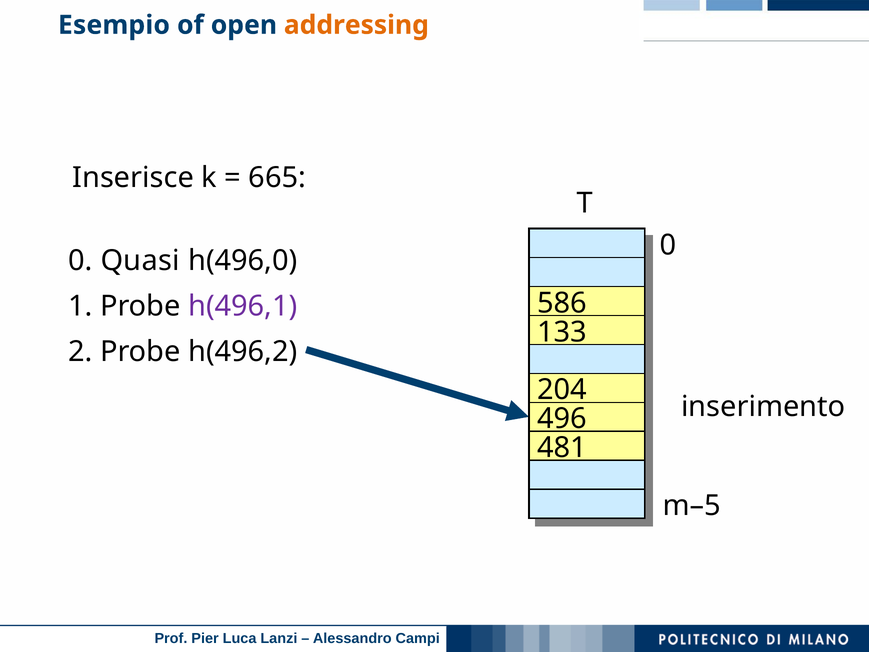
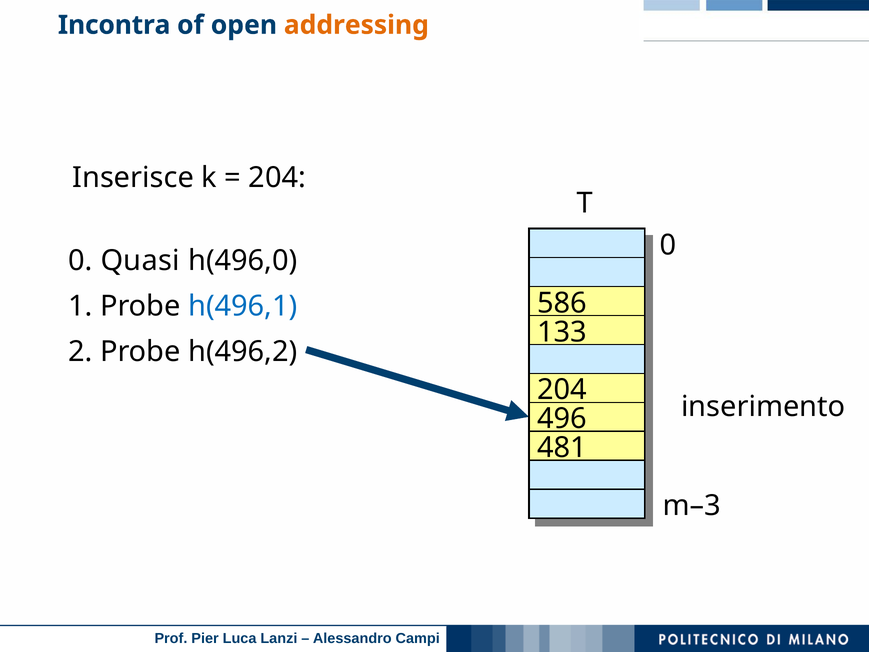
Esempio: Esempio -> Incontra
665 at (277, 178): 665 -> 204
h(496,1 colour: purple -> blue
m–5: m–5 -> m–3
